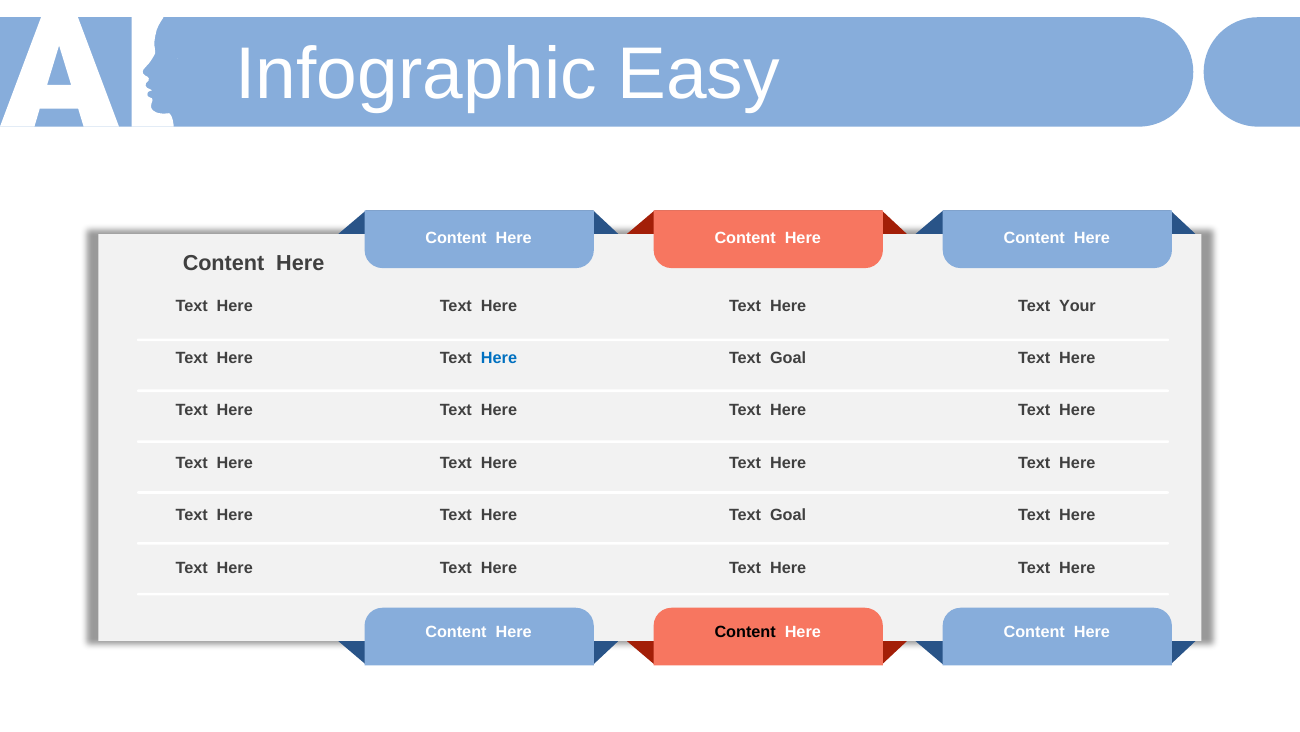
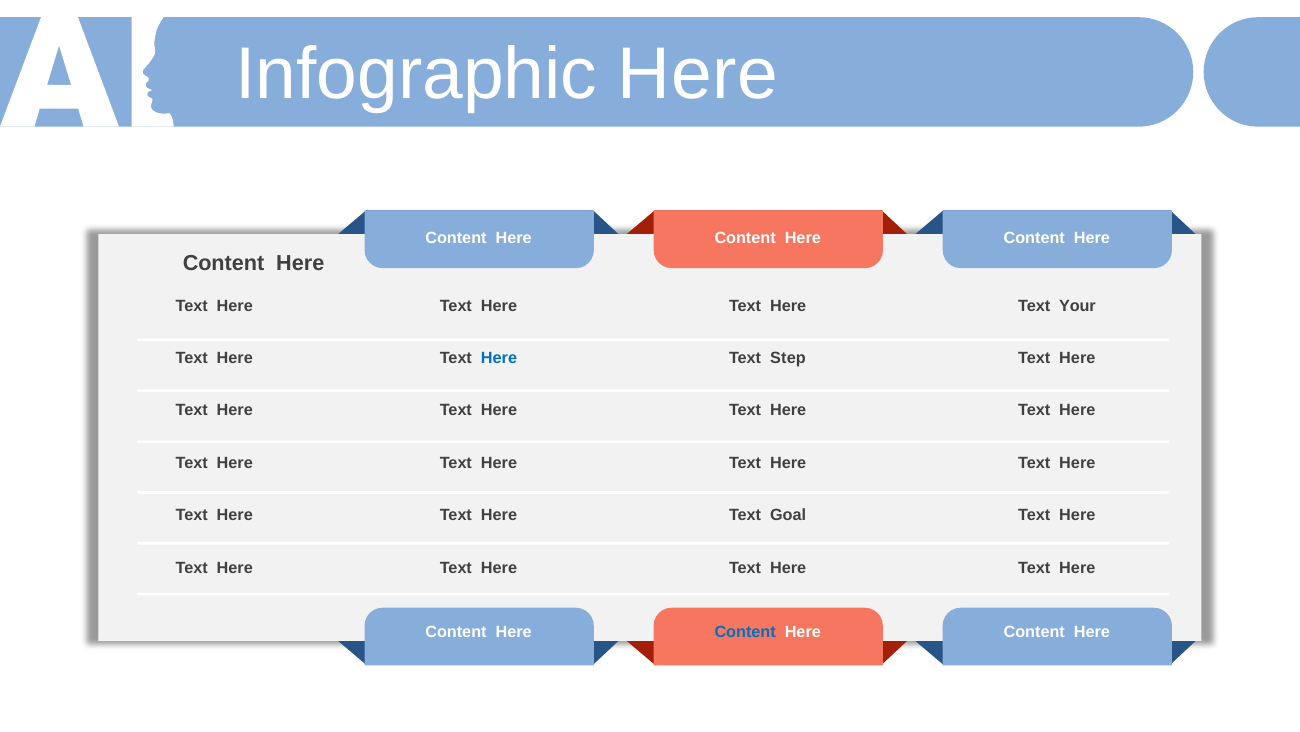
Infographic Easy: Easy -> Here
Goal at (788, 357): Goal -> Step
Content at (745, 632) colour: black -> blue
